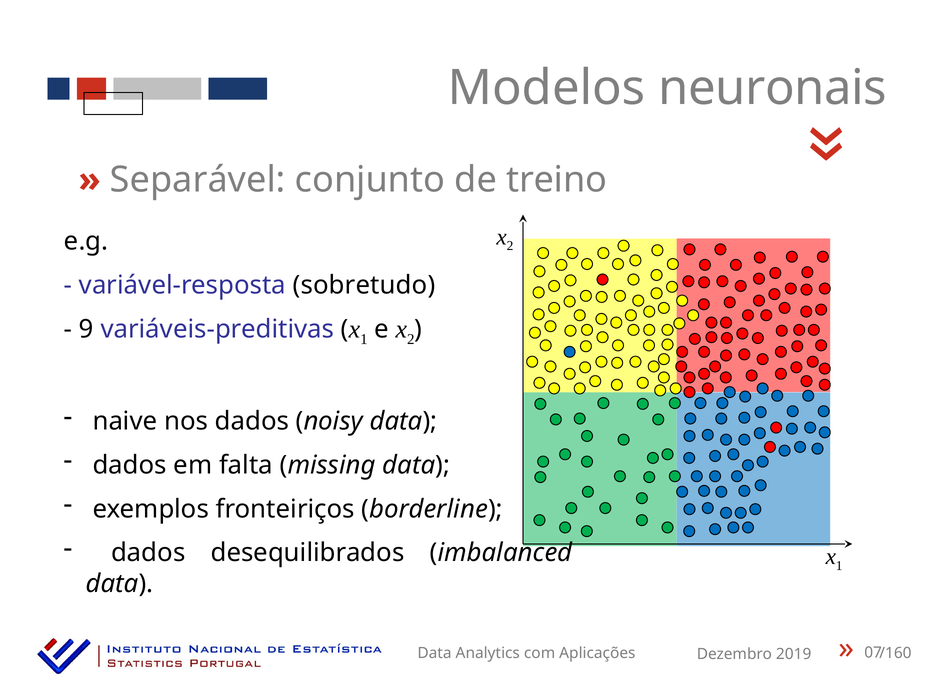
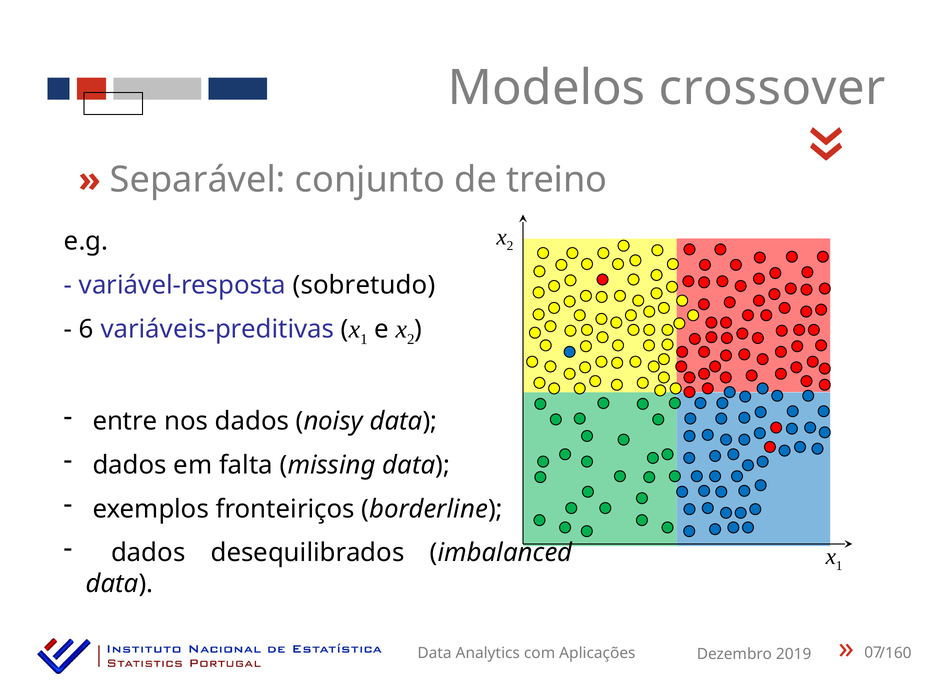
neuronais: neuronais -> crossover
9: 9 -> 6
naive: naive -> entre
